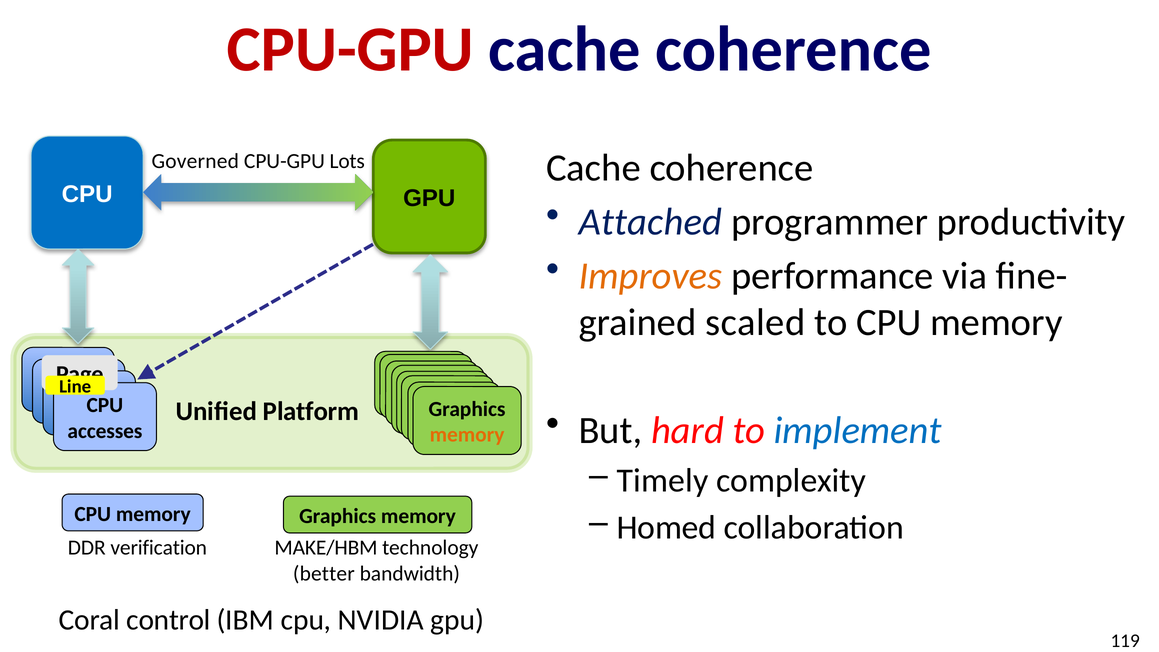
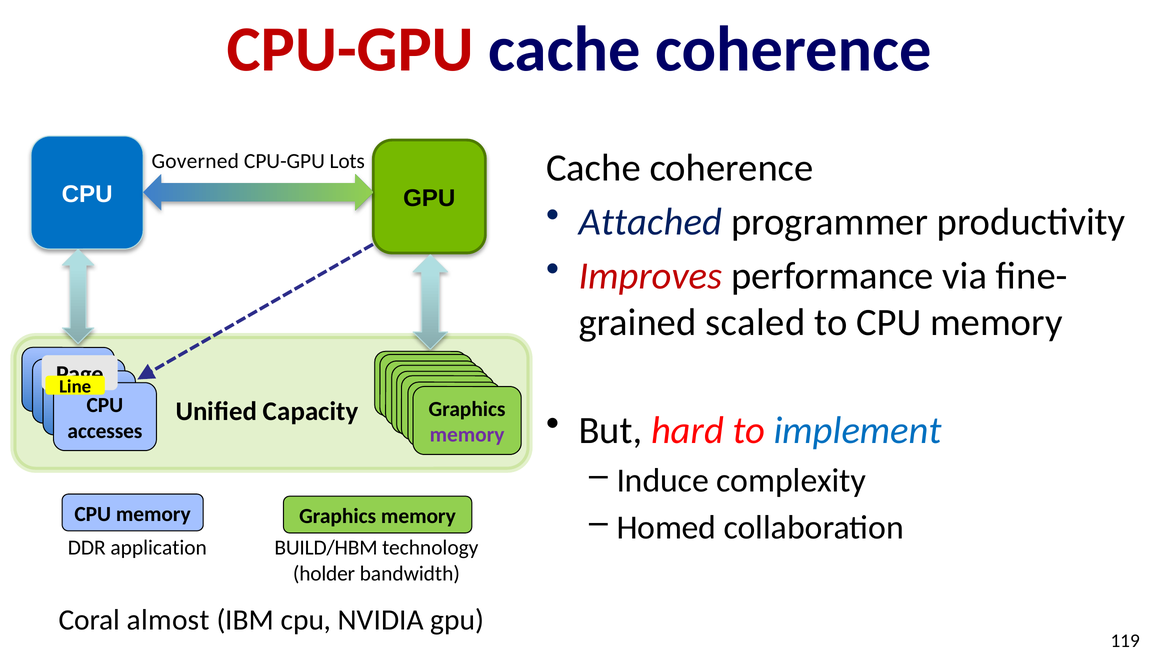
Improves colour: orange -> red
Platform: Platform -> Capacity
memory at (467, 435) colour: orange -> purple
Timely: Timely -> Induce
MAKE/HBM: MAKE/HBM -> BUILD/HBM
verification: verification -> application
better: better -> holder
control: control -> almost
